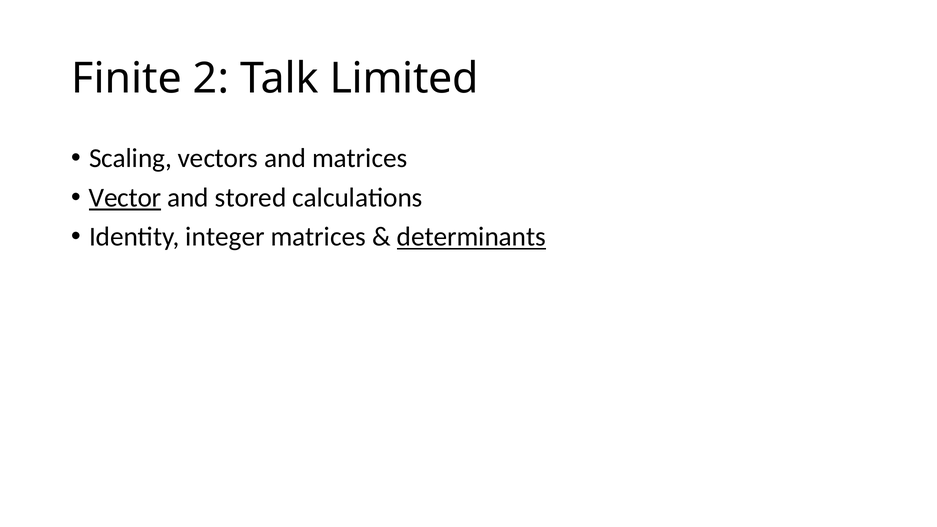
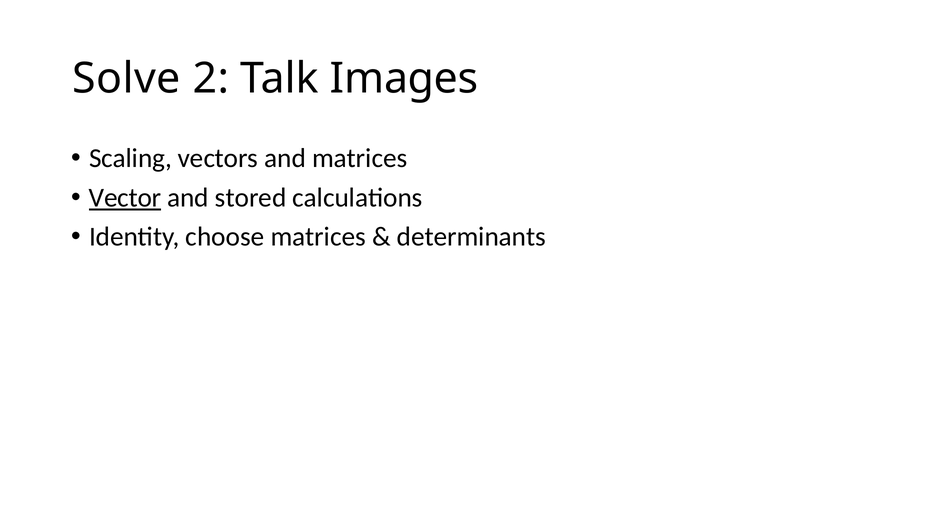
Finite: Finite -> Solve
Limited: Limited -> Images
integer: integer -> choose
determinants underline: present -> none
